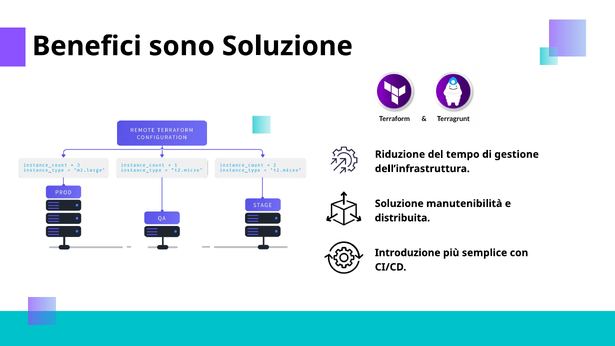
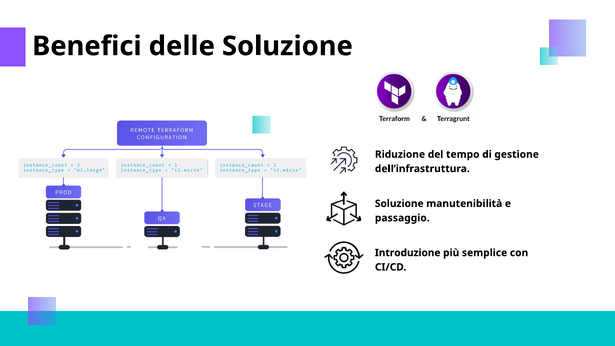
sono: sono -> delle
distribuita: distribuita -> passaggio
